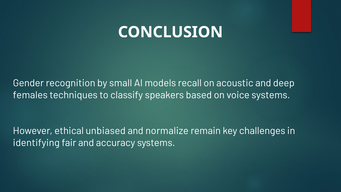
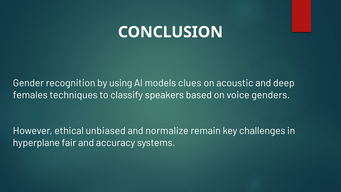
small: small -> using
recall: recall -> clues
voice systems: systems -> genders
identifying: identifying -> hyperplane
